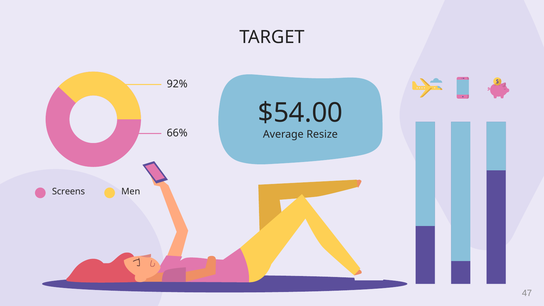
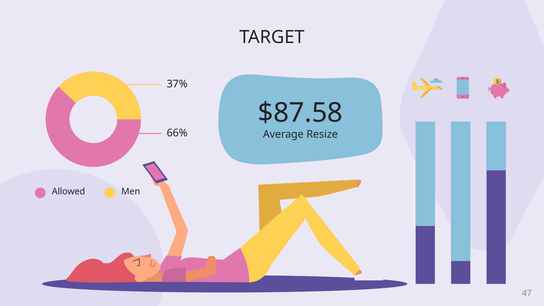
92%: 92% -> 37%
$54.00: $54.00 -> $87.58
Screens: Screens -> Allowed
